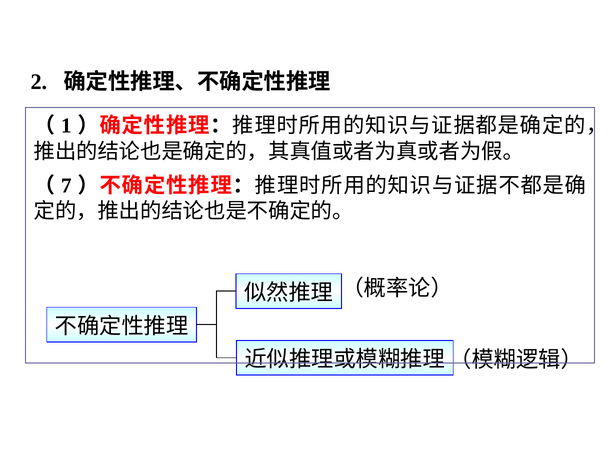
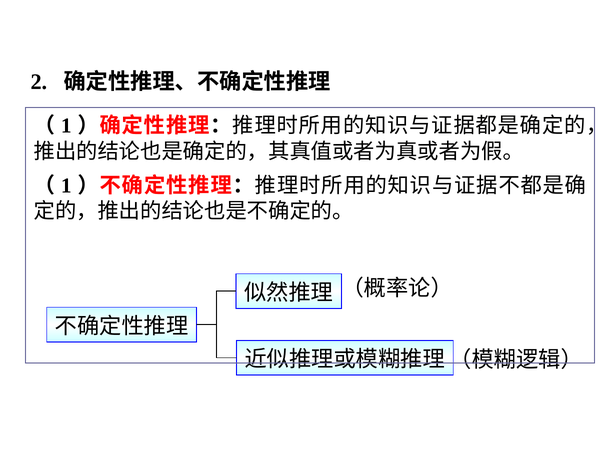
7 at (66, 186): 7 -> 1
